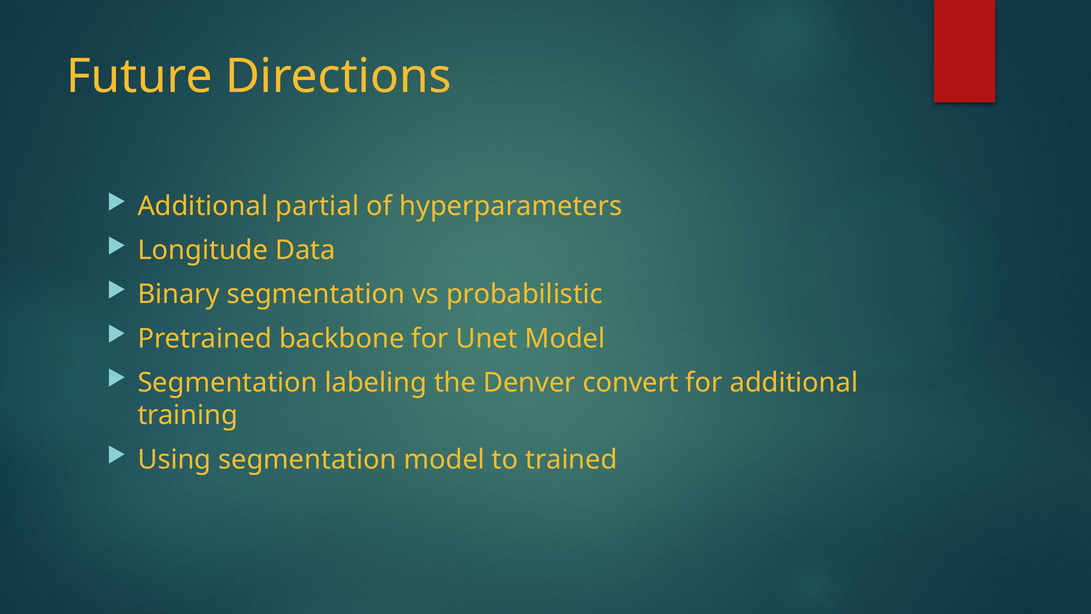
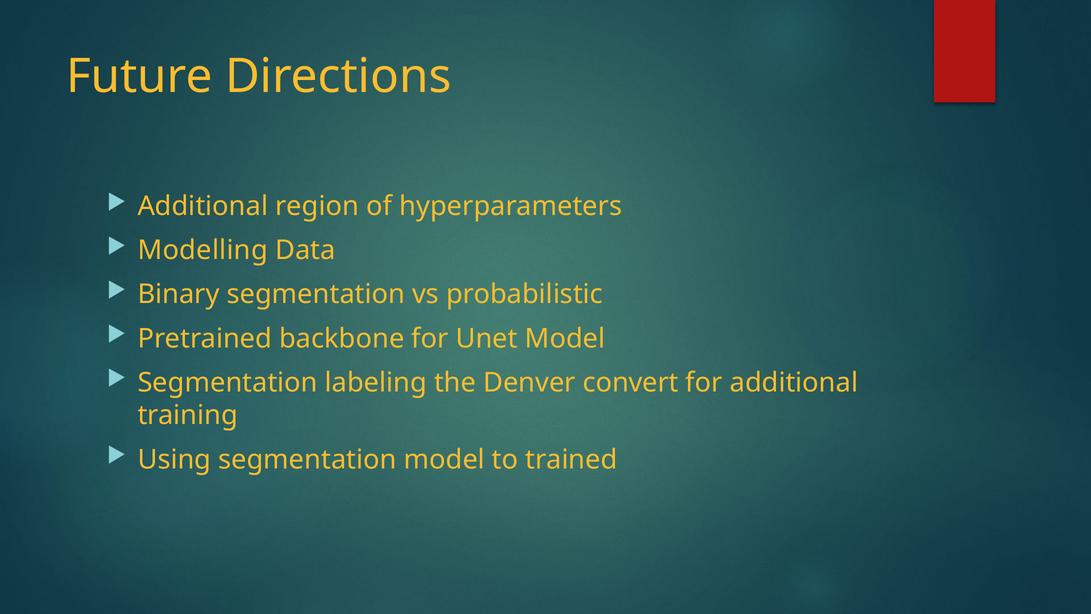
partial: partial -> region
Longitude: Longitude -> Modelling
